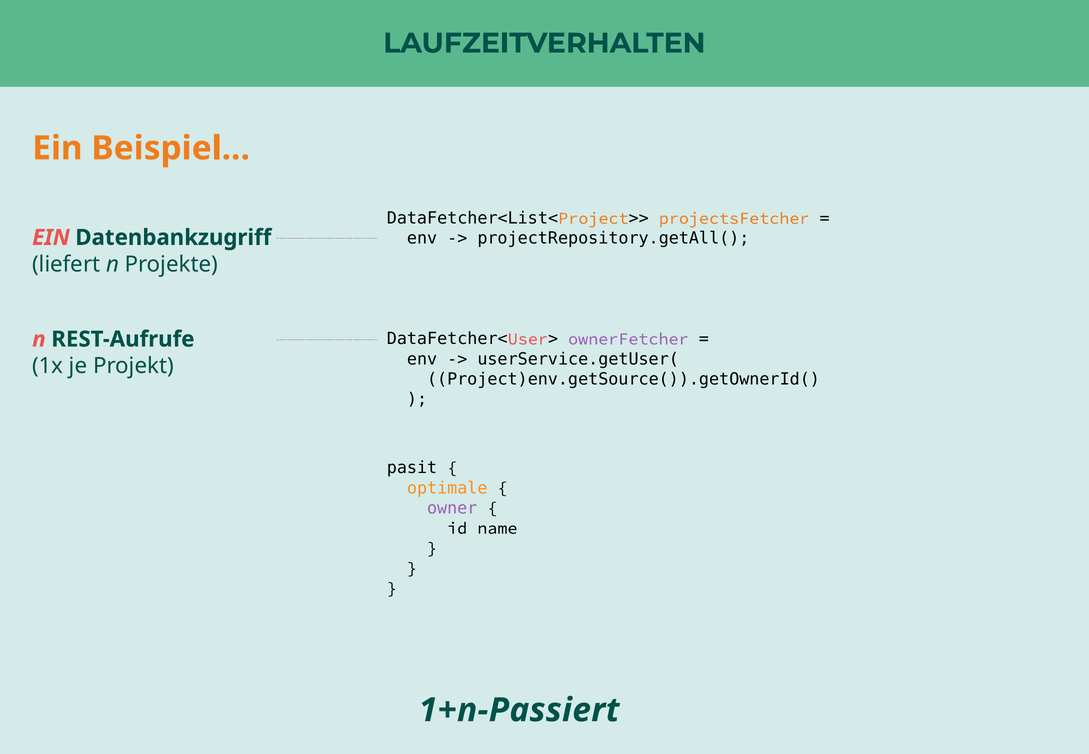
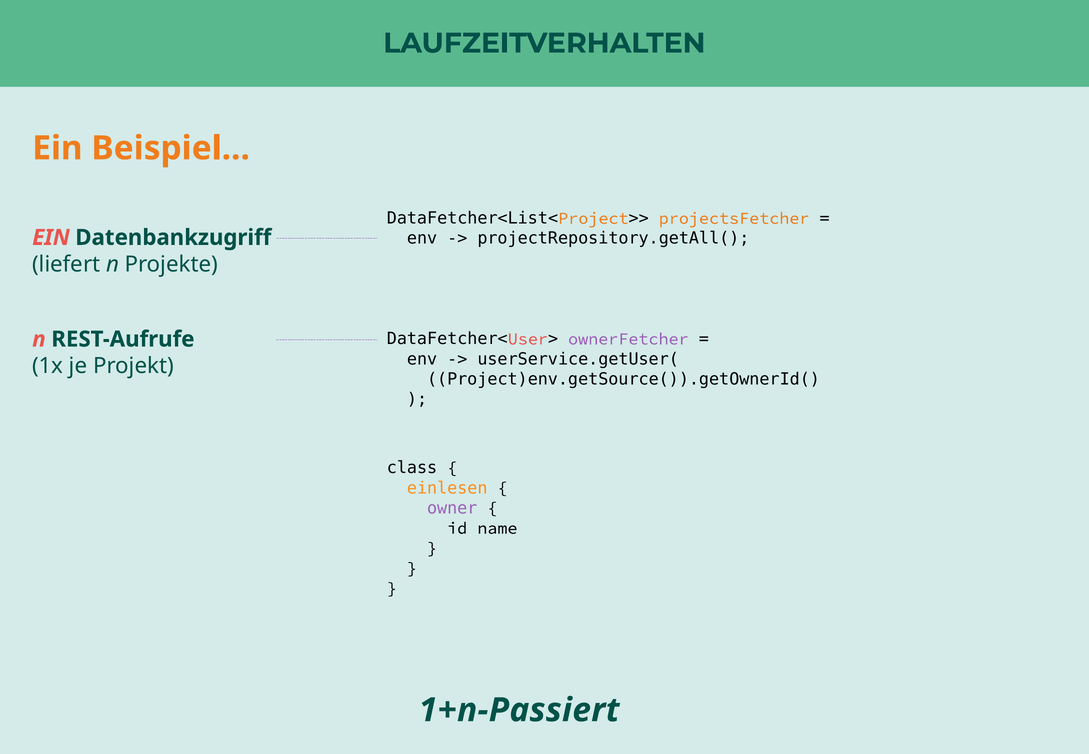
pasit: pasit -> class
optimale: optimale -> einlesen
